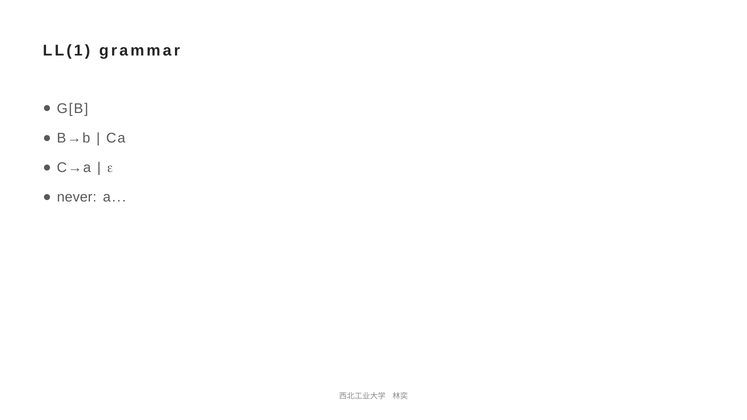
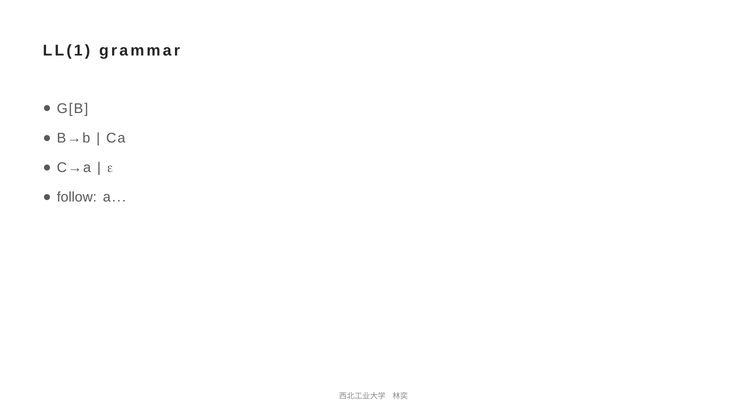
never: never -> follow
